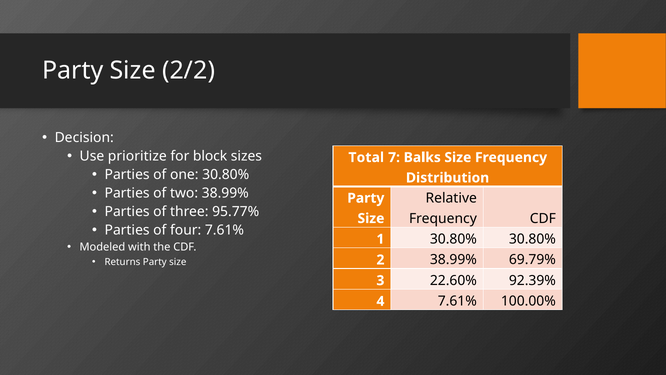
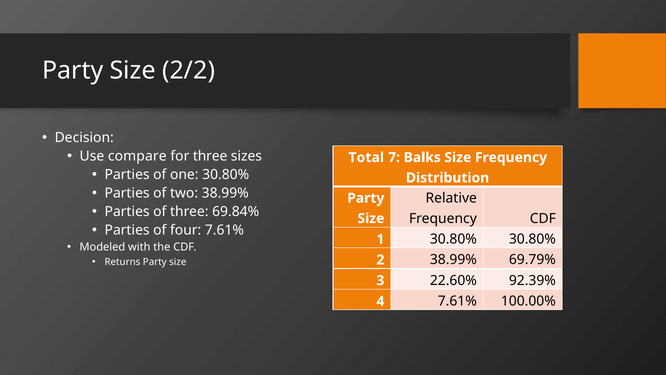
prioritize: prioritize -> compare
for block: block -> three
95.77%: 95.77% -> 69.84%
